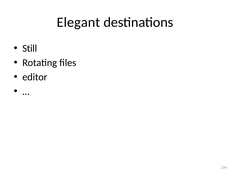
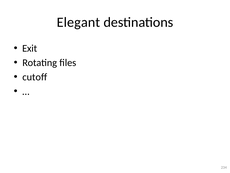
Still: Still -> Exit
editor: editor -> cutoff
